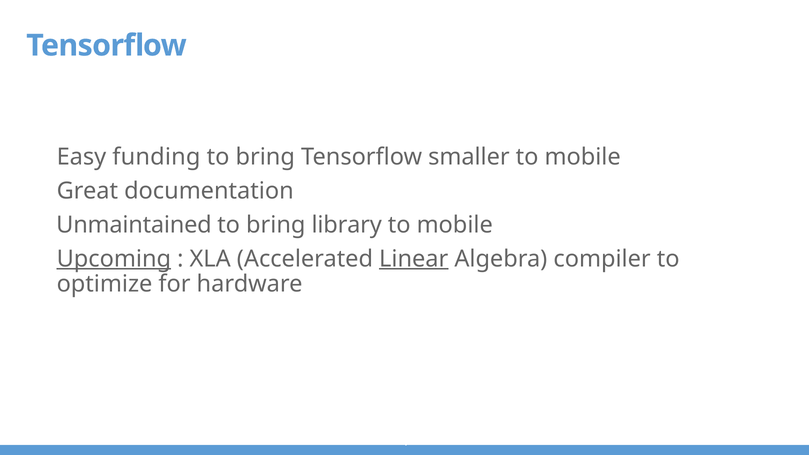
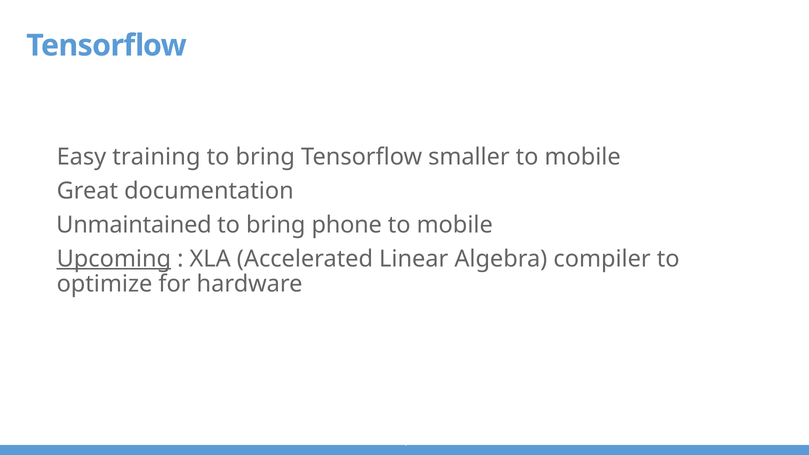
funding: funding -> training
library: library -> phone
Linear underline: present -> none
